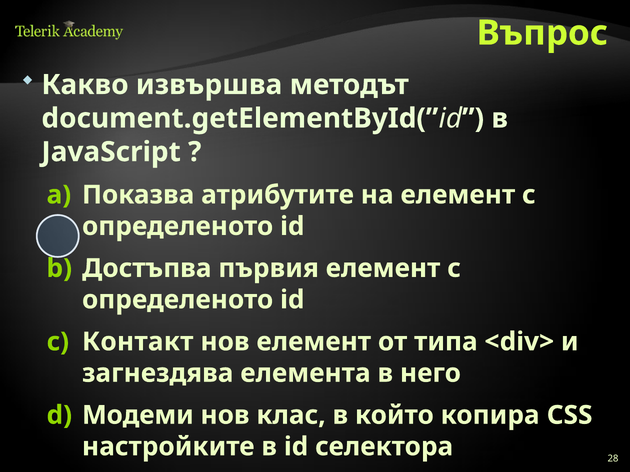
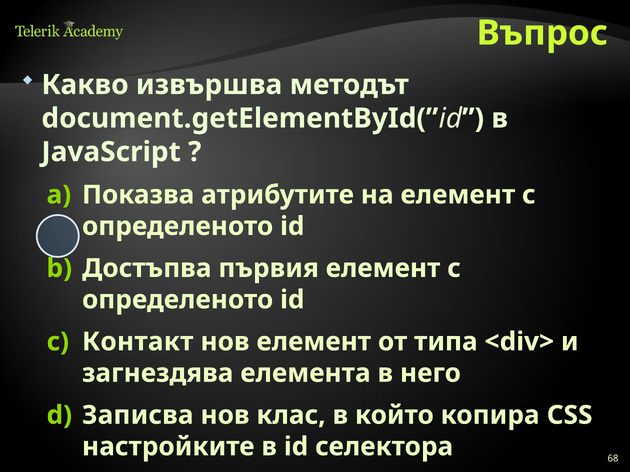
Модеми: Модеми -> Записва
28: 28 -> 68
